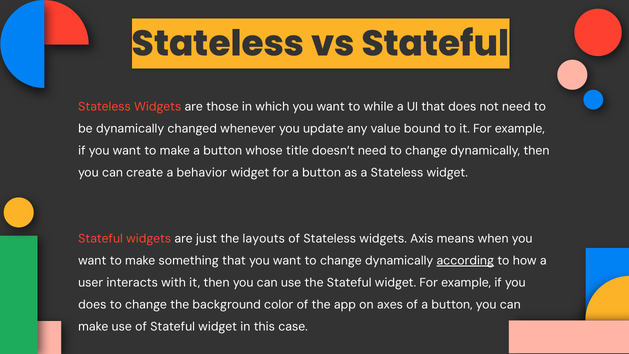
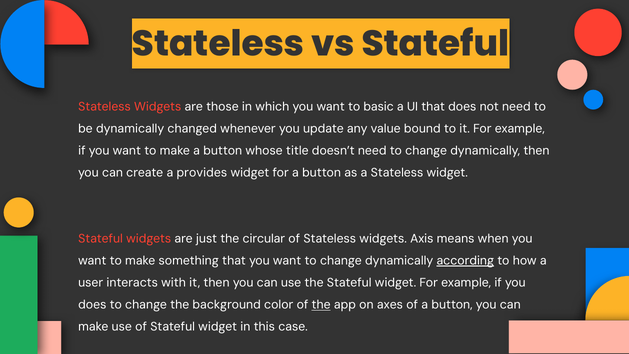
while: while -> basic
behavior: behavior -> provides
layouts: layouts -> circular
the at (321, 305) underline: none -> present
